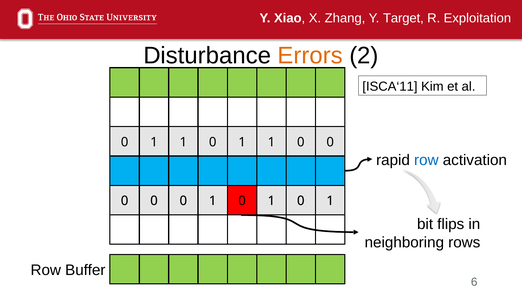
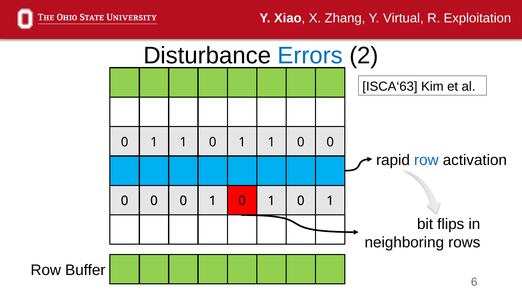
Target: Target -> Virtual
Errors colour: orange -> blue
ISCA‘11: ISCA‘11 -> ISCA‘63
